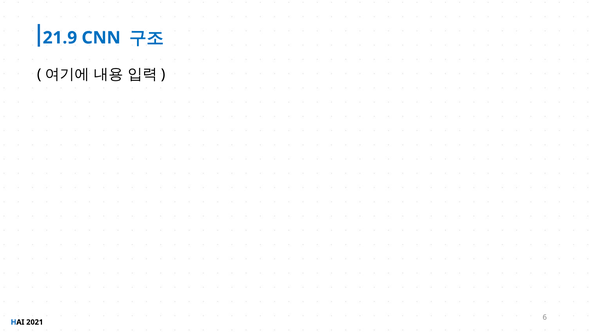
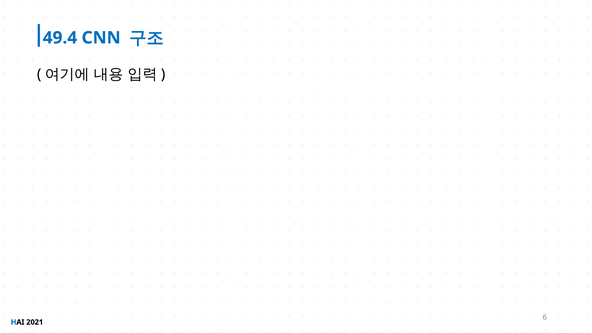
21.9: 21.9 -> 49.4
